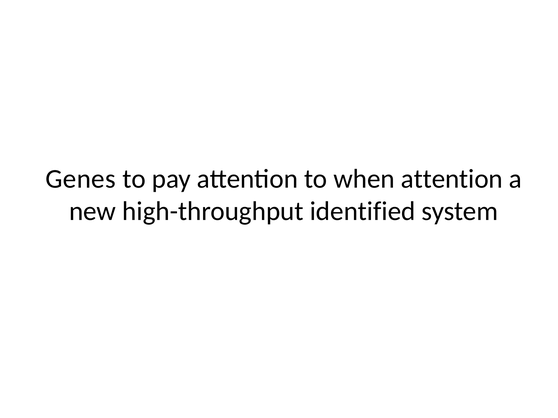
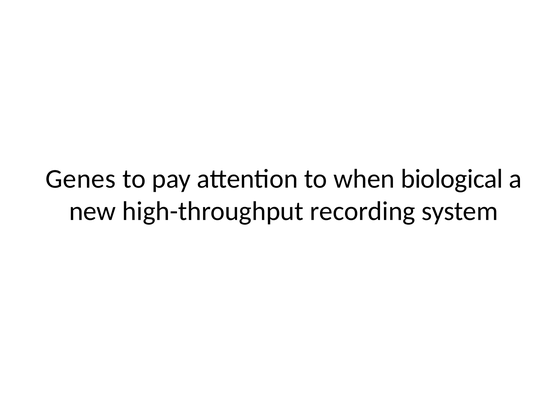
when attention: attention -> biological
identified: identified -> recording
